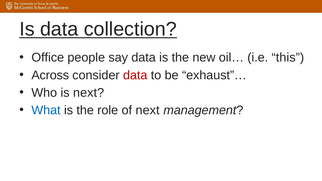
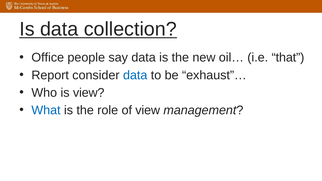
this: this -> that
Across: Across -> Report
data at (135, 75) colour: red -> blue
is next: next -> view
of next: next -> view
